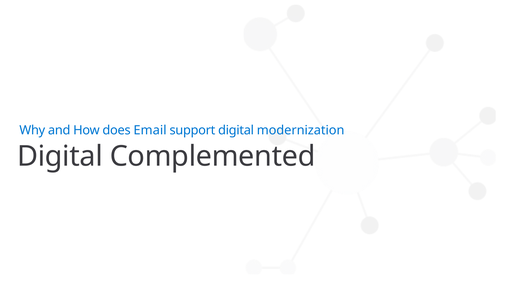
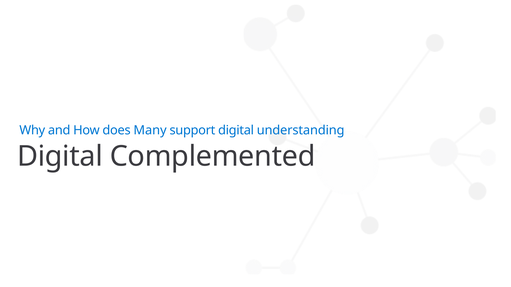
Email: Email -> Many
modernization: modernization -> understanding
